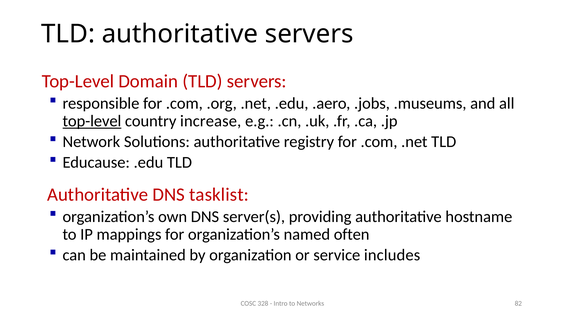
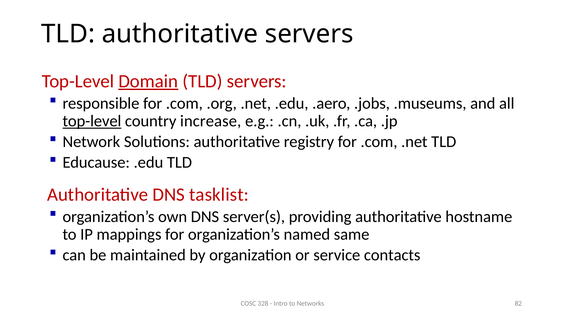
Domain underline: none -> present
often: often -> same
includes: includes -> contacts
